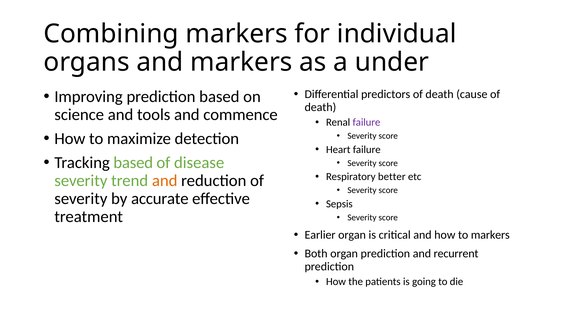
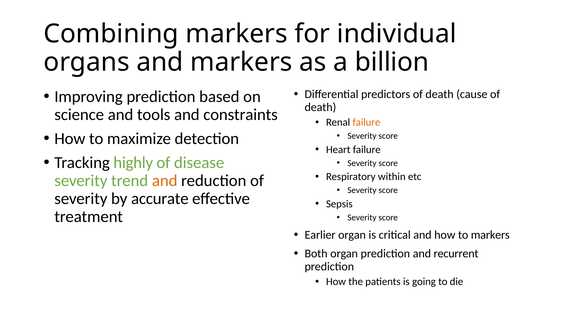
under: under -> billion
commence: commence -> constraints
failure at (366, 122) colour: purple -> orange
Tracking based: based -> highly
better: better -> within
